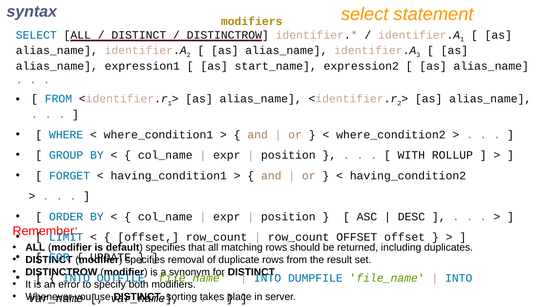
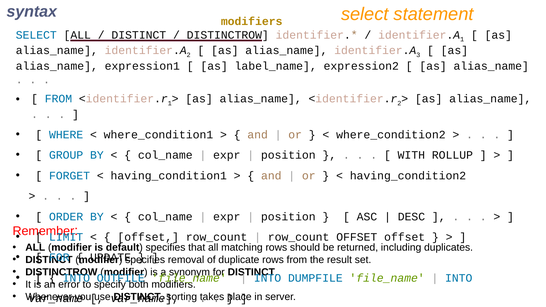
start_name: start_name -> label_name
